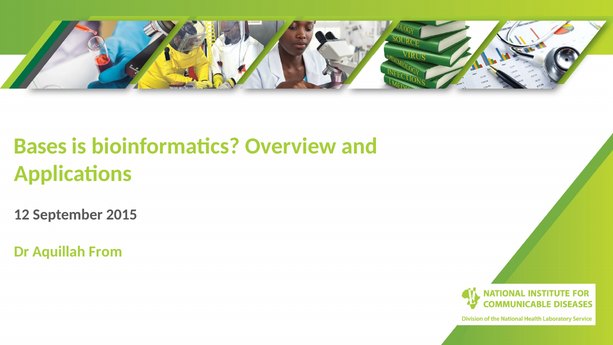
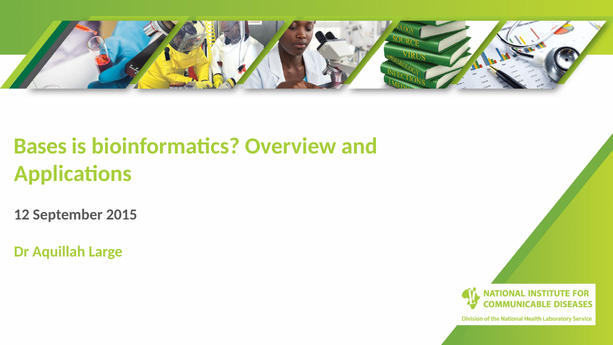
From: From -> Large
